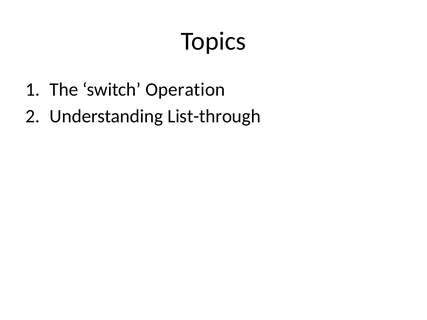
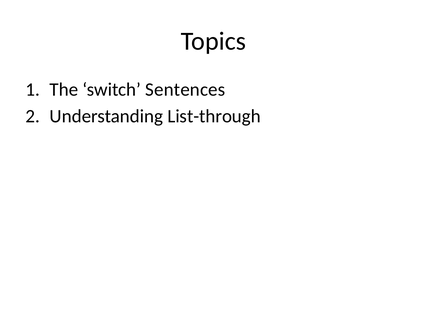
Operation: Operation -> Sentences
